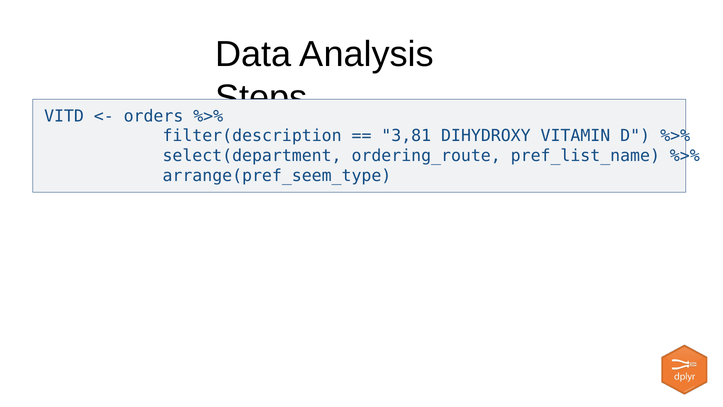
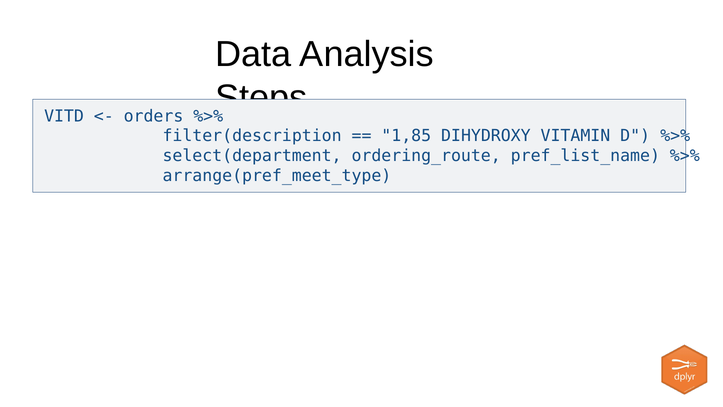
3,81: 3,81 -> 1,85
arrange(pref_seem_type: arrange(pref_seem_type -> arrange(pref_meet_type
